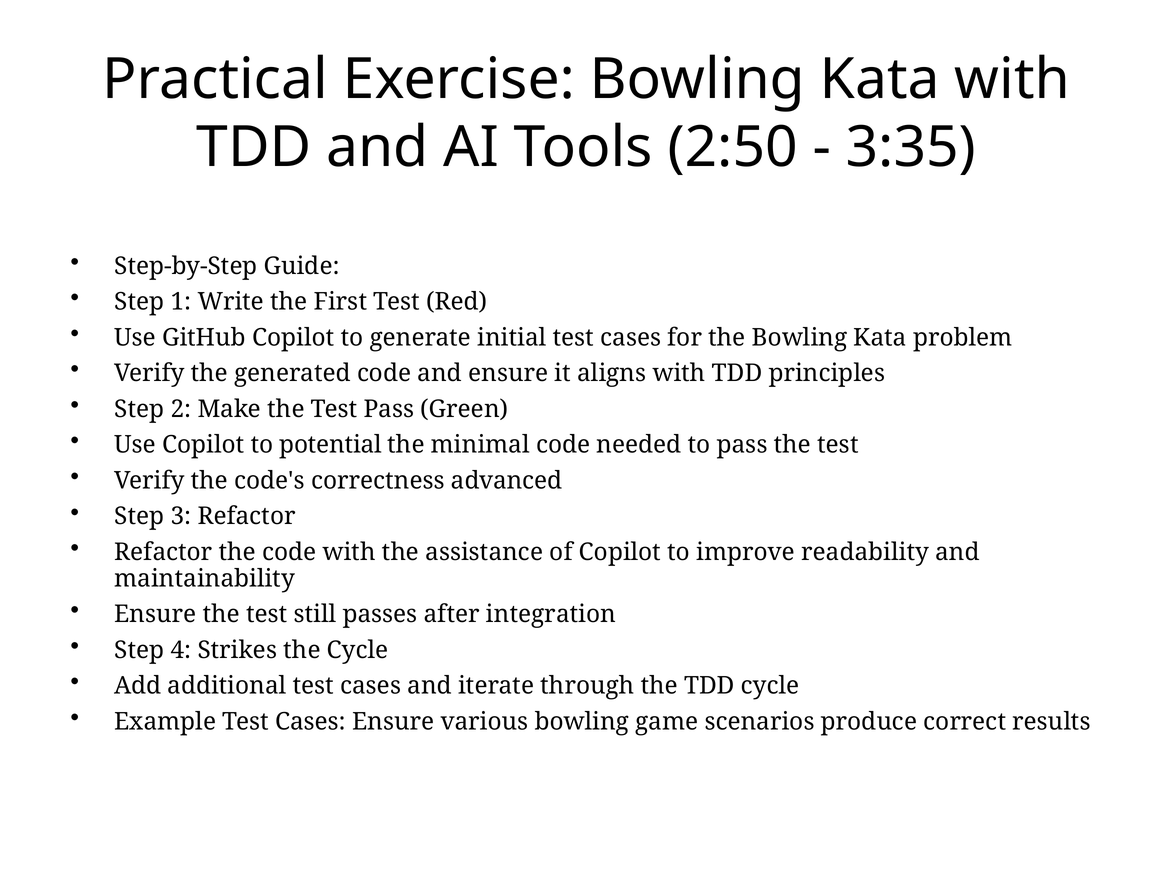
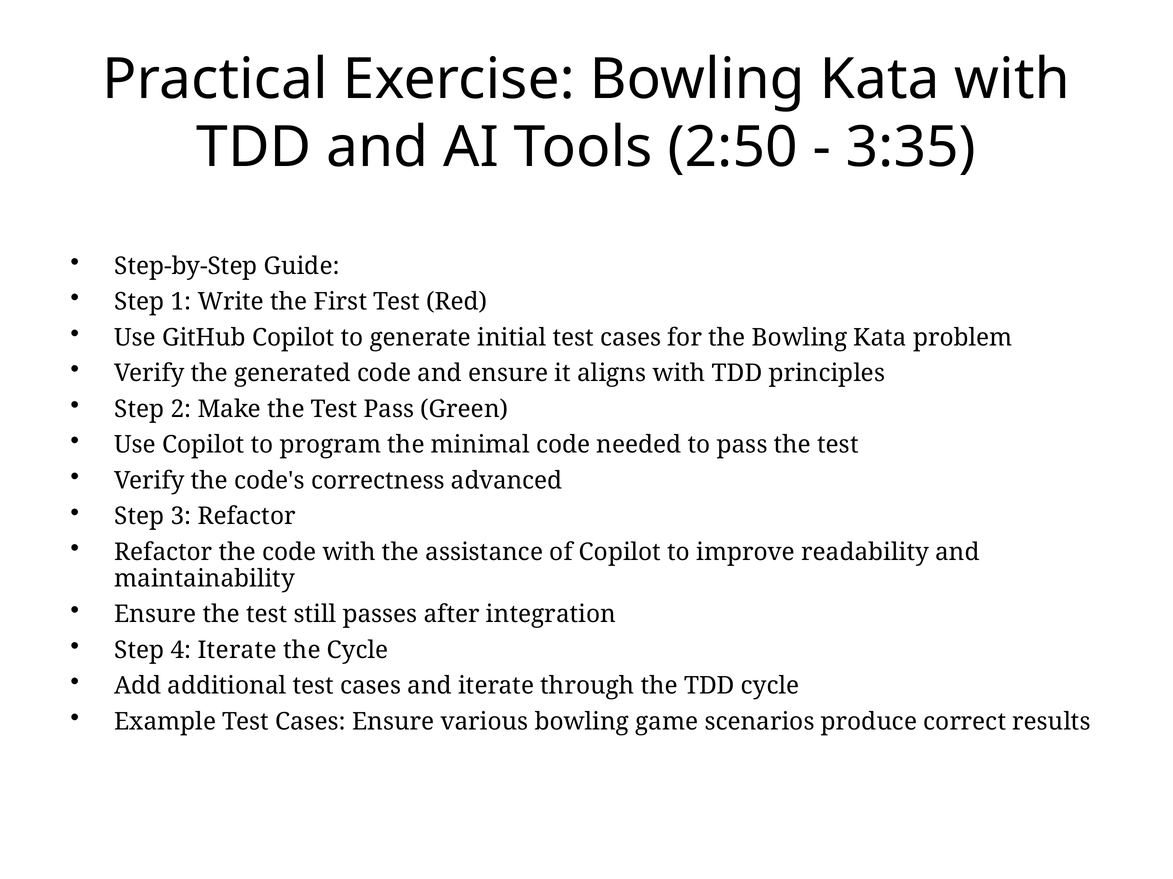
potential: potential -> program
4 Strikes: Strikes -> Iterate
